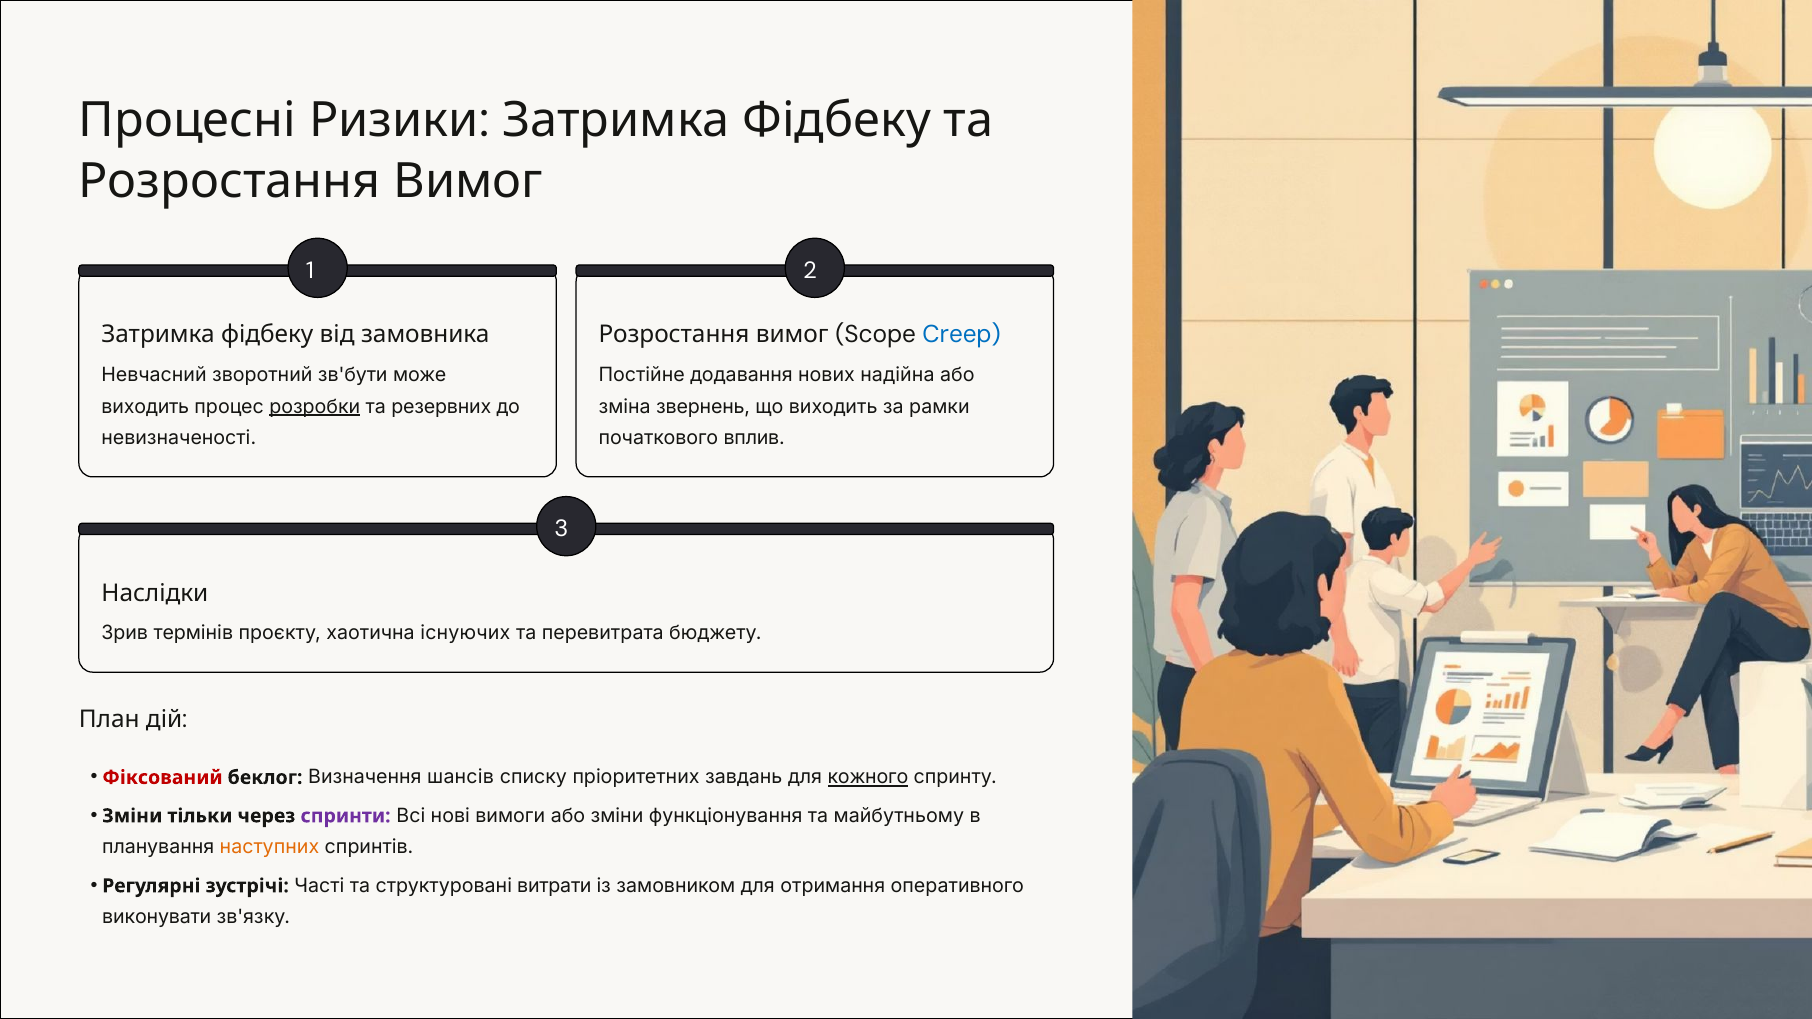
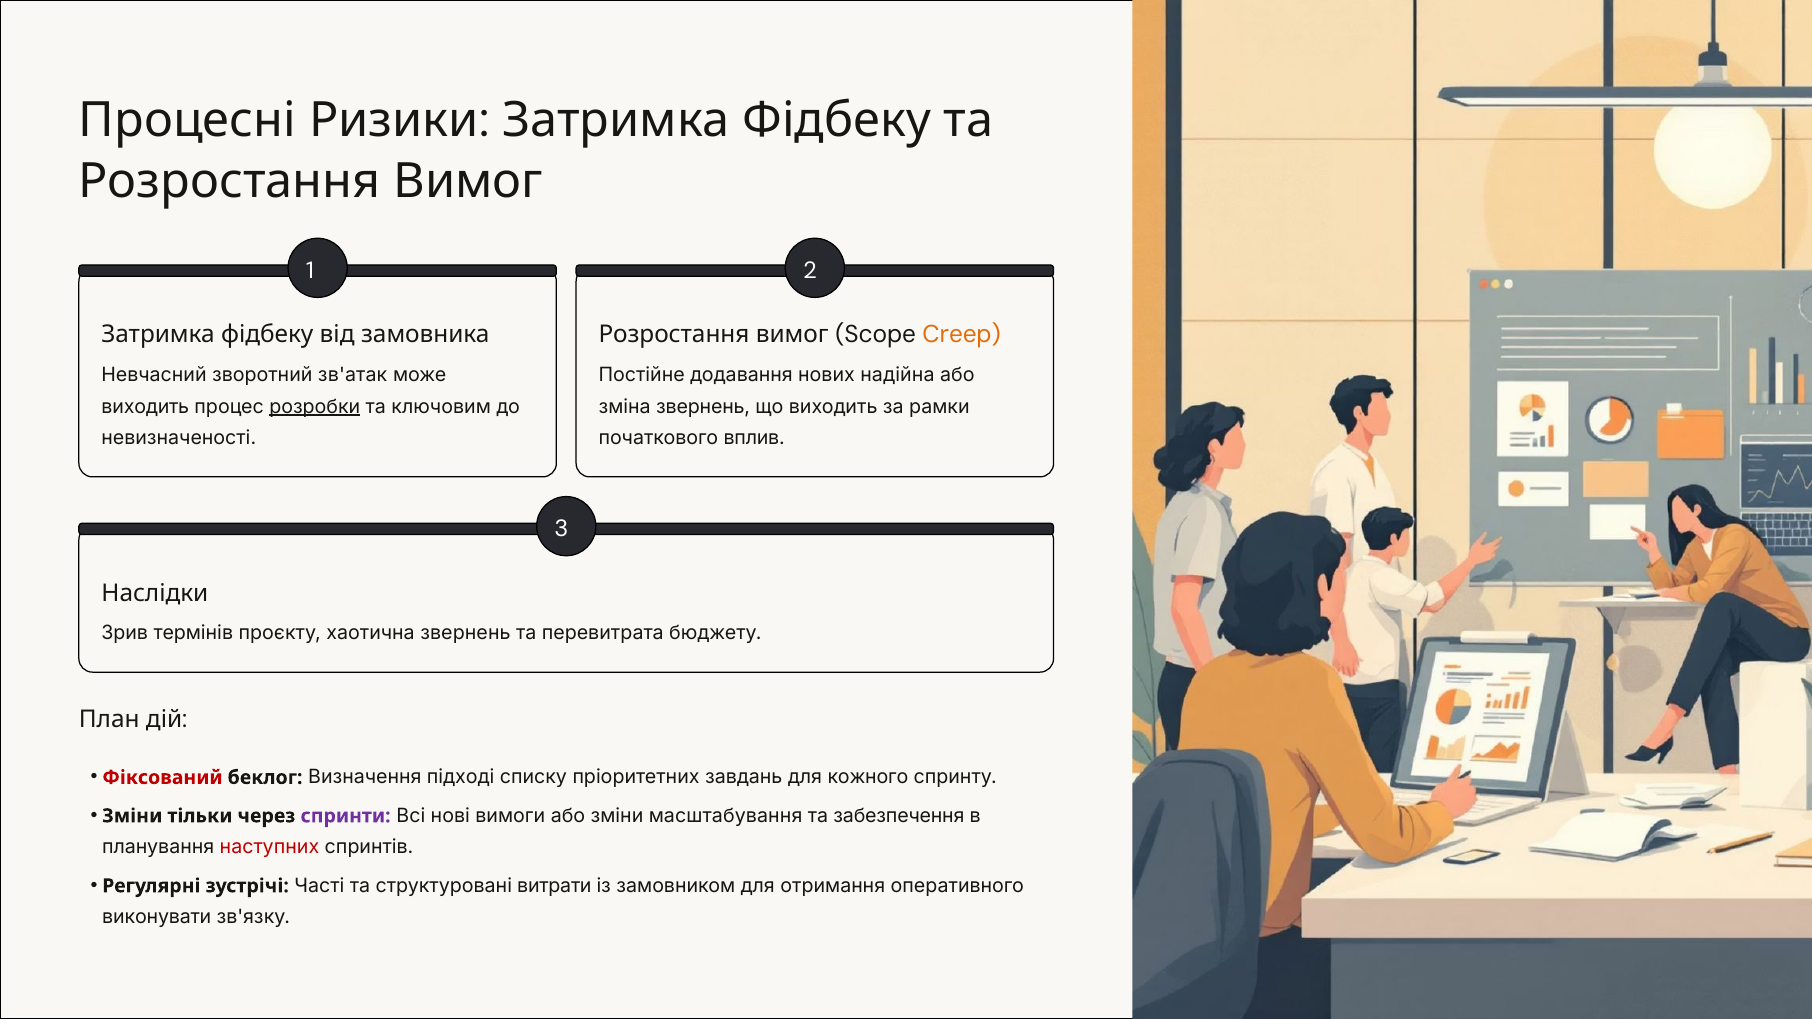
Creep colour: blue -> orange
зв'бути: зв'бути -> зв'атак
резервних: резервних -> ключовим
хаотична існуючих: існуючих -> звернень
шансів: шансів -> підході
кожного underline: present -> none
функціонування: функціонування -> масштабування
майбутньому: майбутньому -> забезпечення
наступних colour: orange -> red
